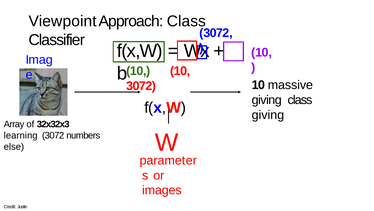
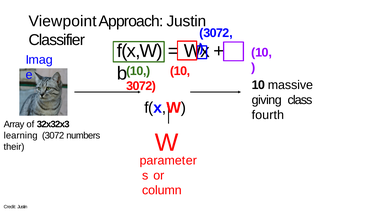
Approach Class: Class -> Justin
giving at (268, 115): giving -> fourth
else: else -> their
images: images -> column
